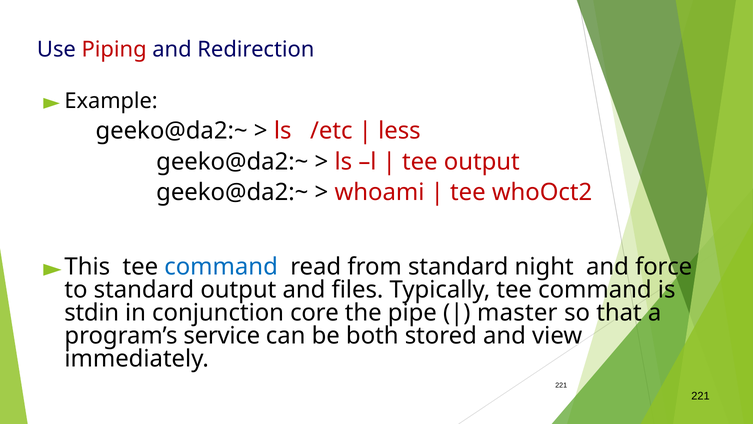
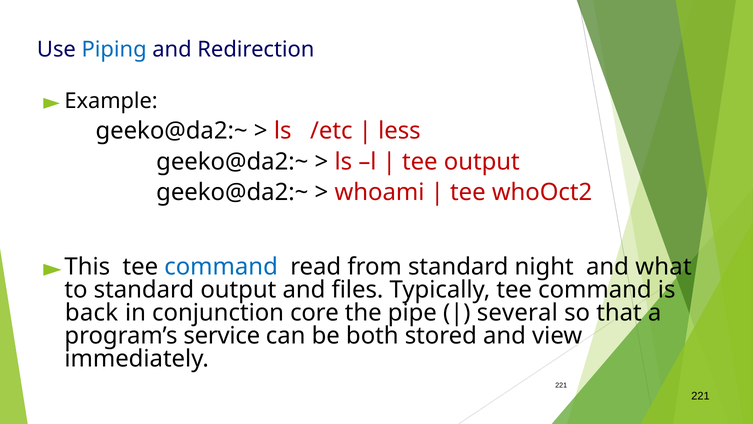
Piping colour: red -> blue
force: force -> what
stdin: stdin -> back
master: master -> several
